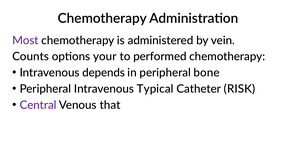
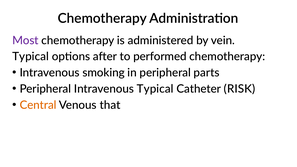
Counts at (31, 57): Counts -> Typical
your: your -> after
depends: depends -> smoking
bone: bone -> parts
Central colour: purple -> orange
